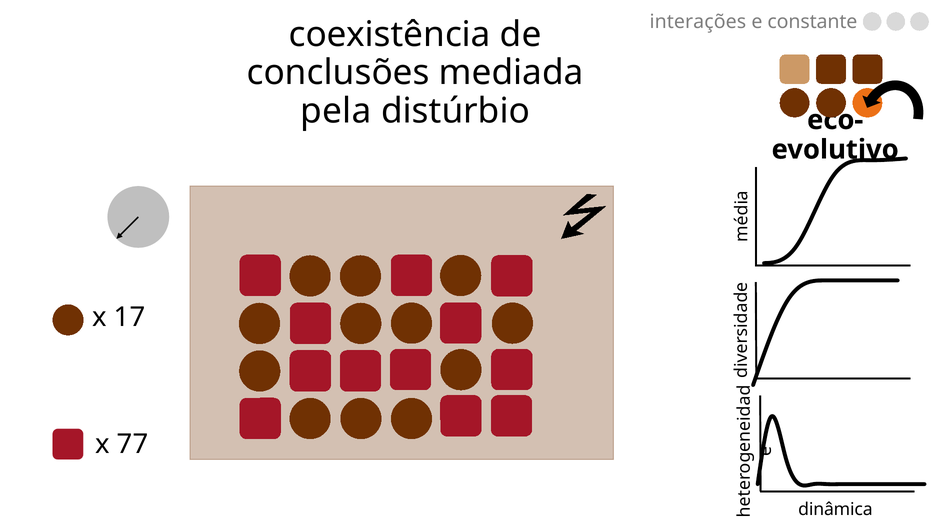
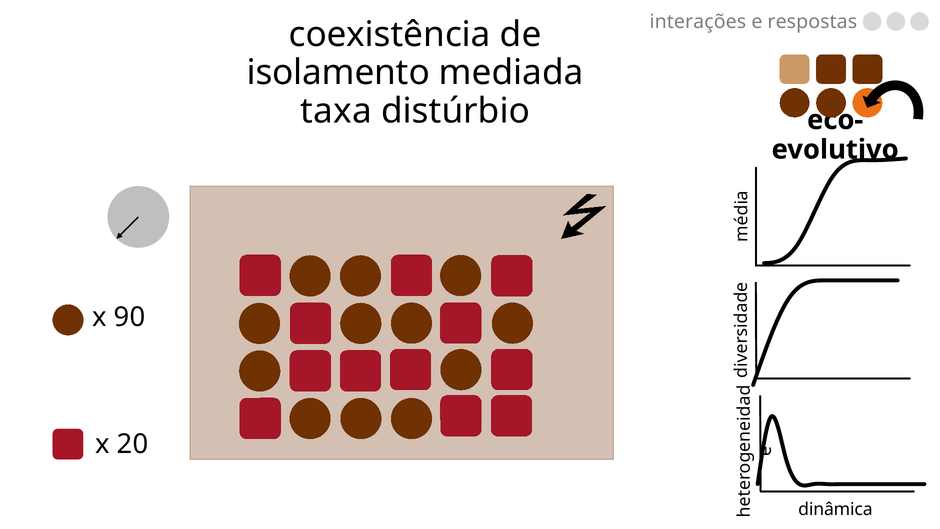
constante: constante -> respostas
conclusões: conclusões -> isolamento
pela: pela -> taxa
17: 17 -> 90
77: 77 -> 20
